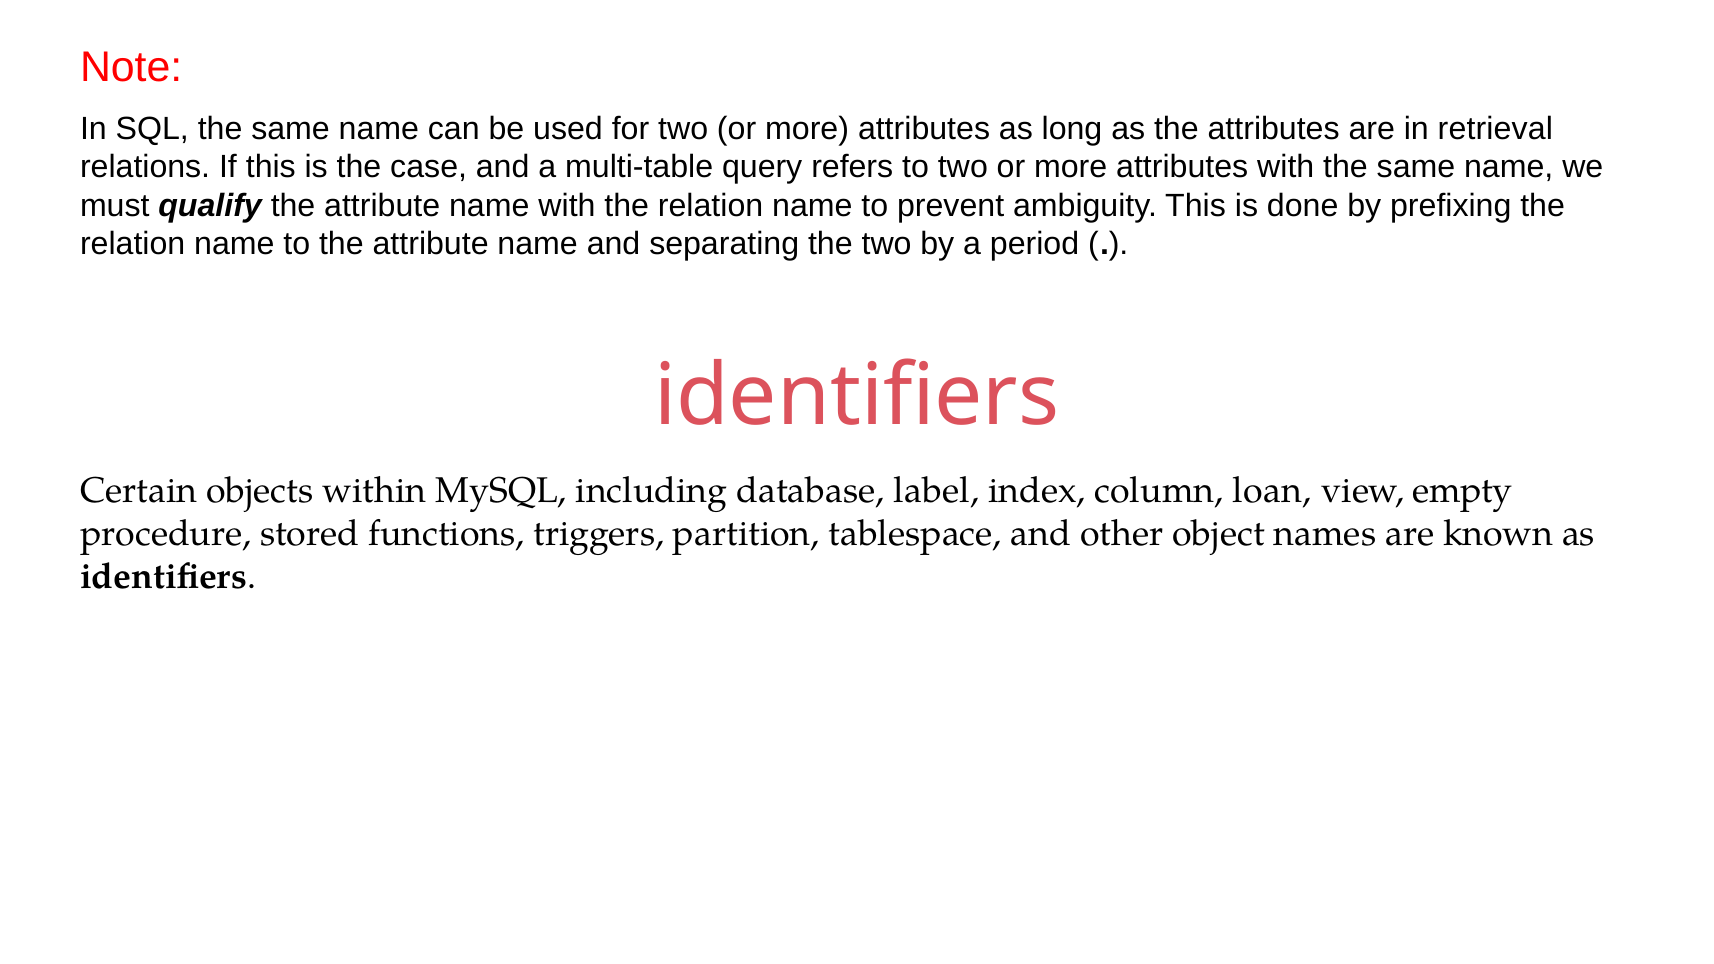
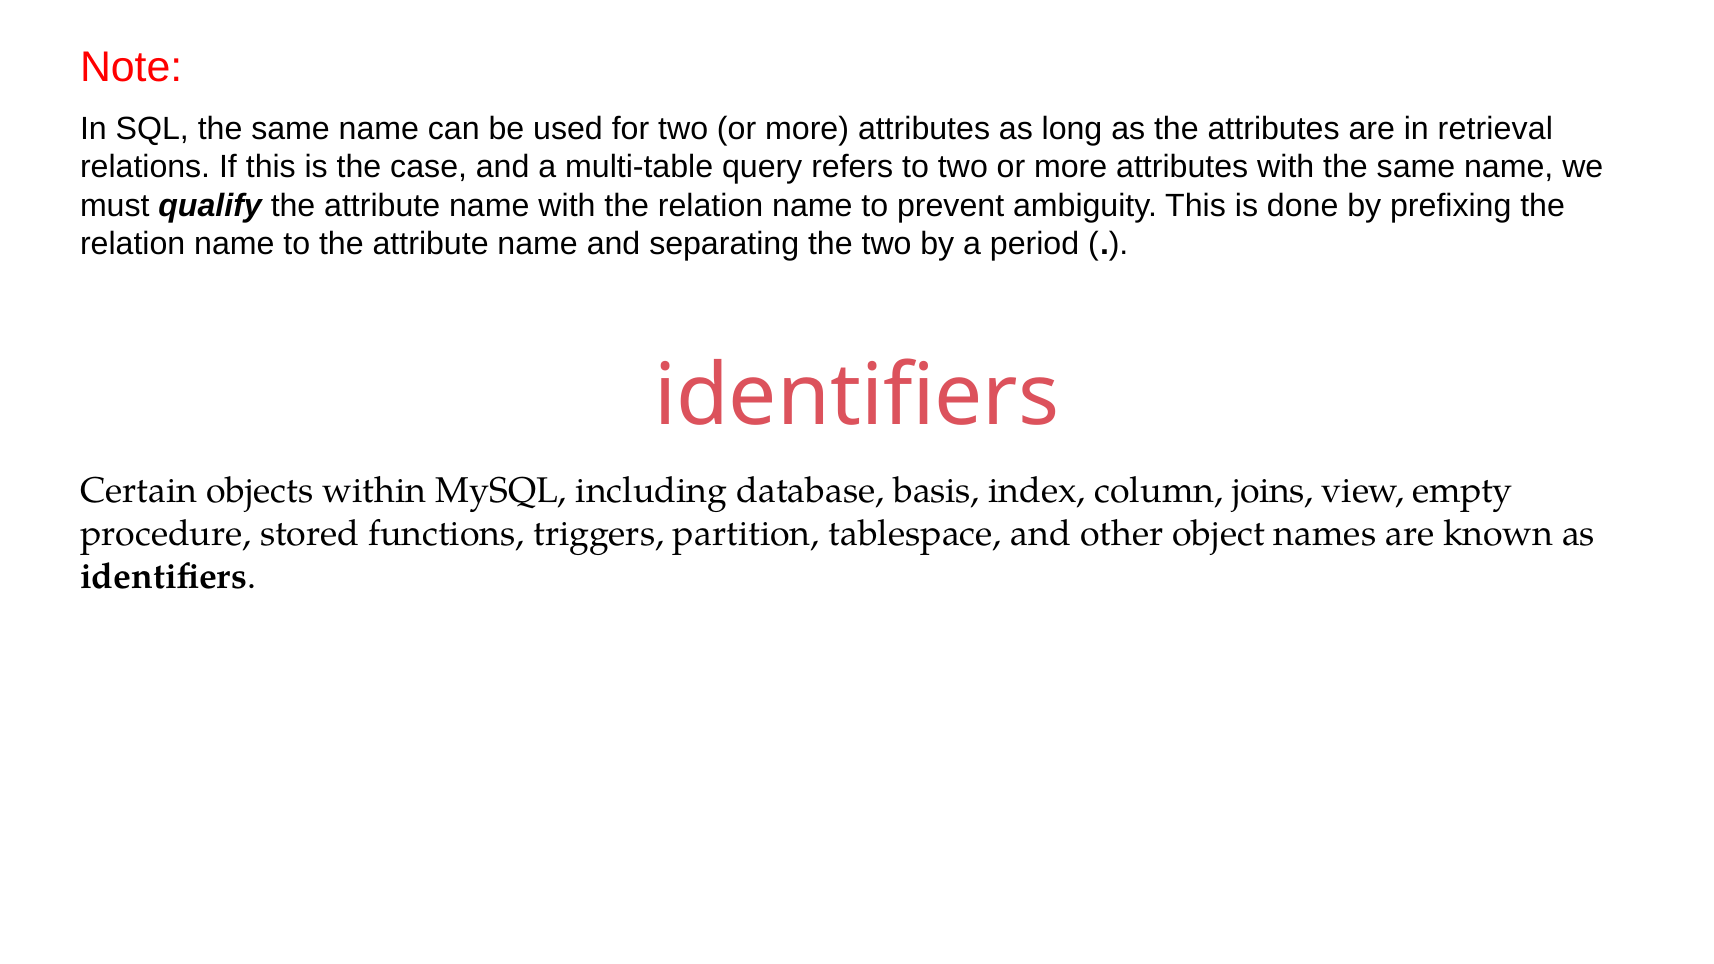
label: label -> basis
loan: loan -> joins
